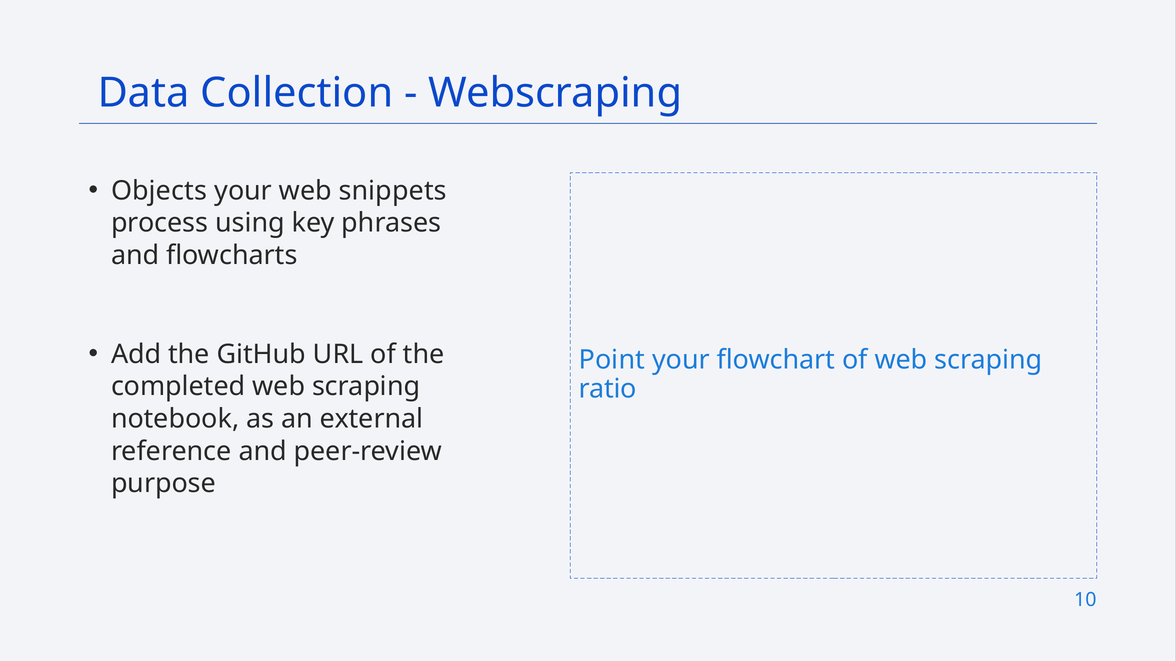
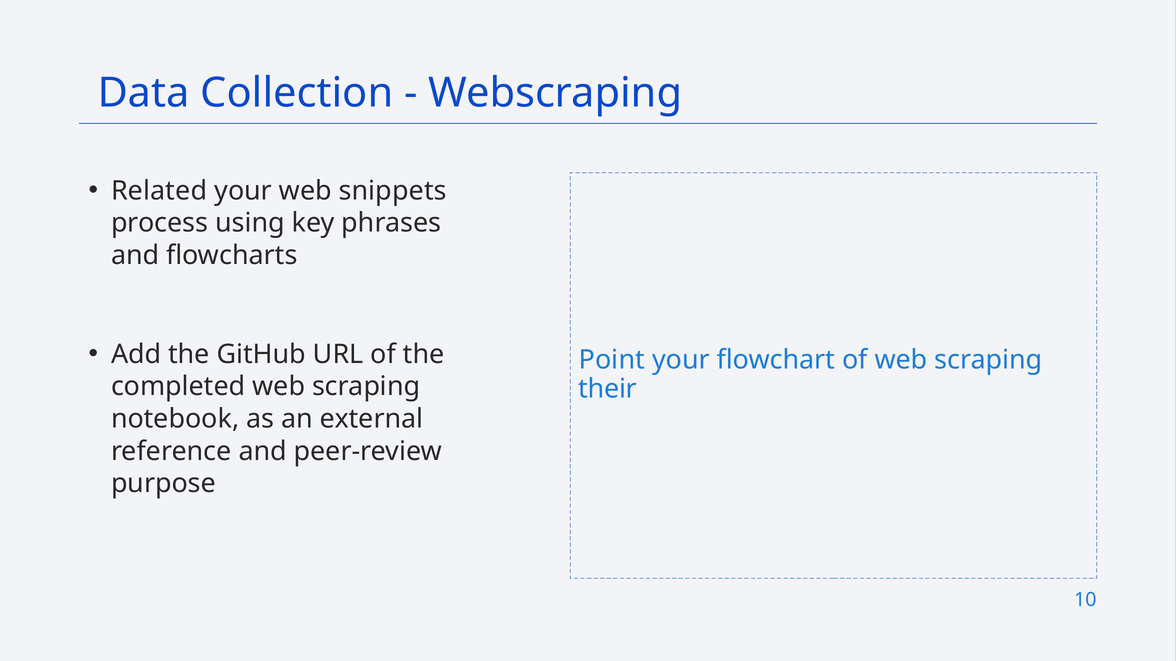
Objects: Objects -> Related
ratio: ratio -> their
